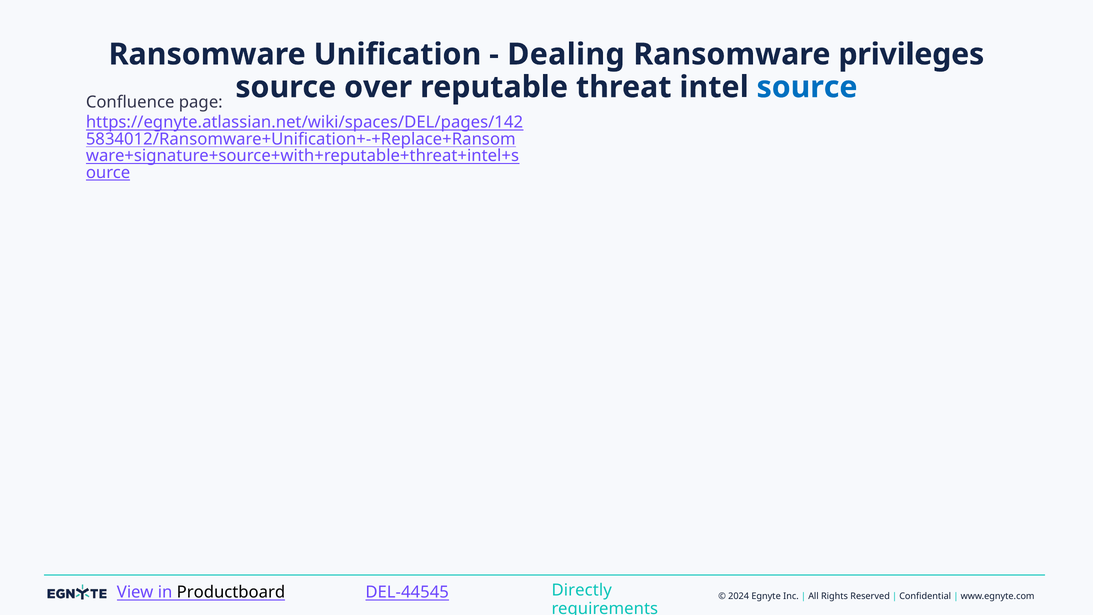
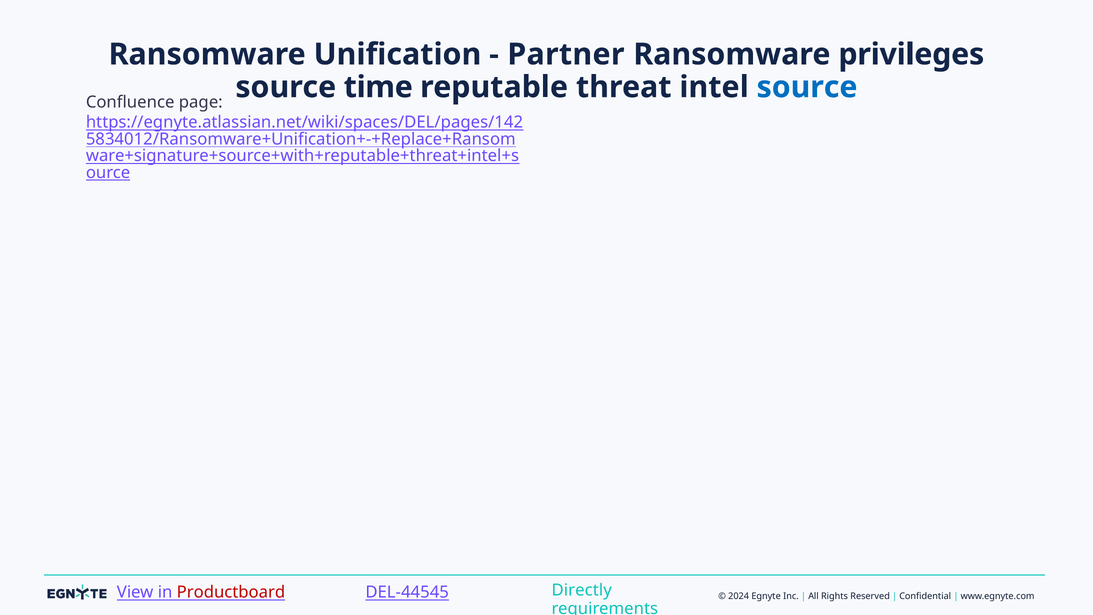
Dealing: Dealing -> Partner
over: over -> time
Productboard colour: black -> red
